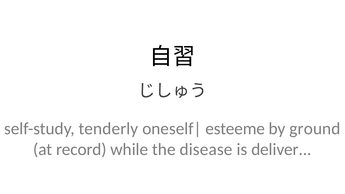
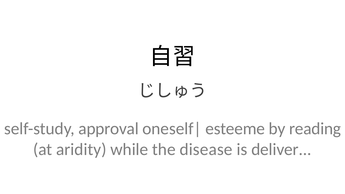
tenderly: tenderly -> approval
ground: ground -> reading
record: record -> aridity
